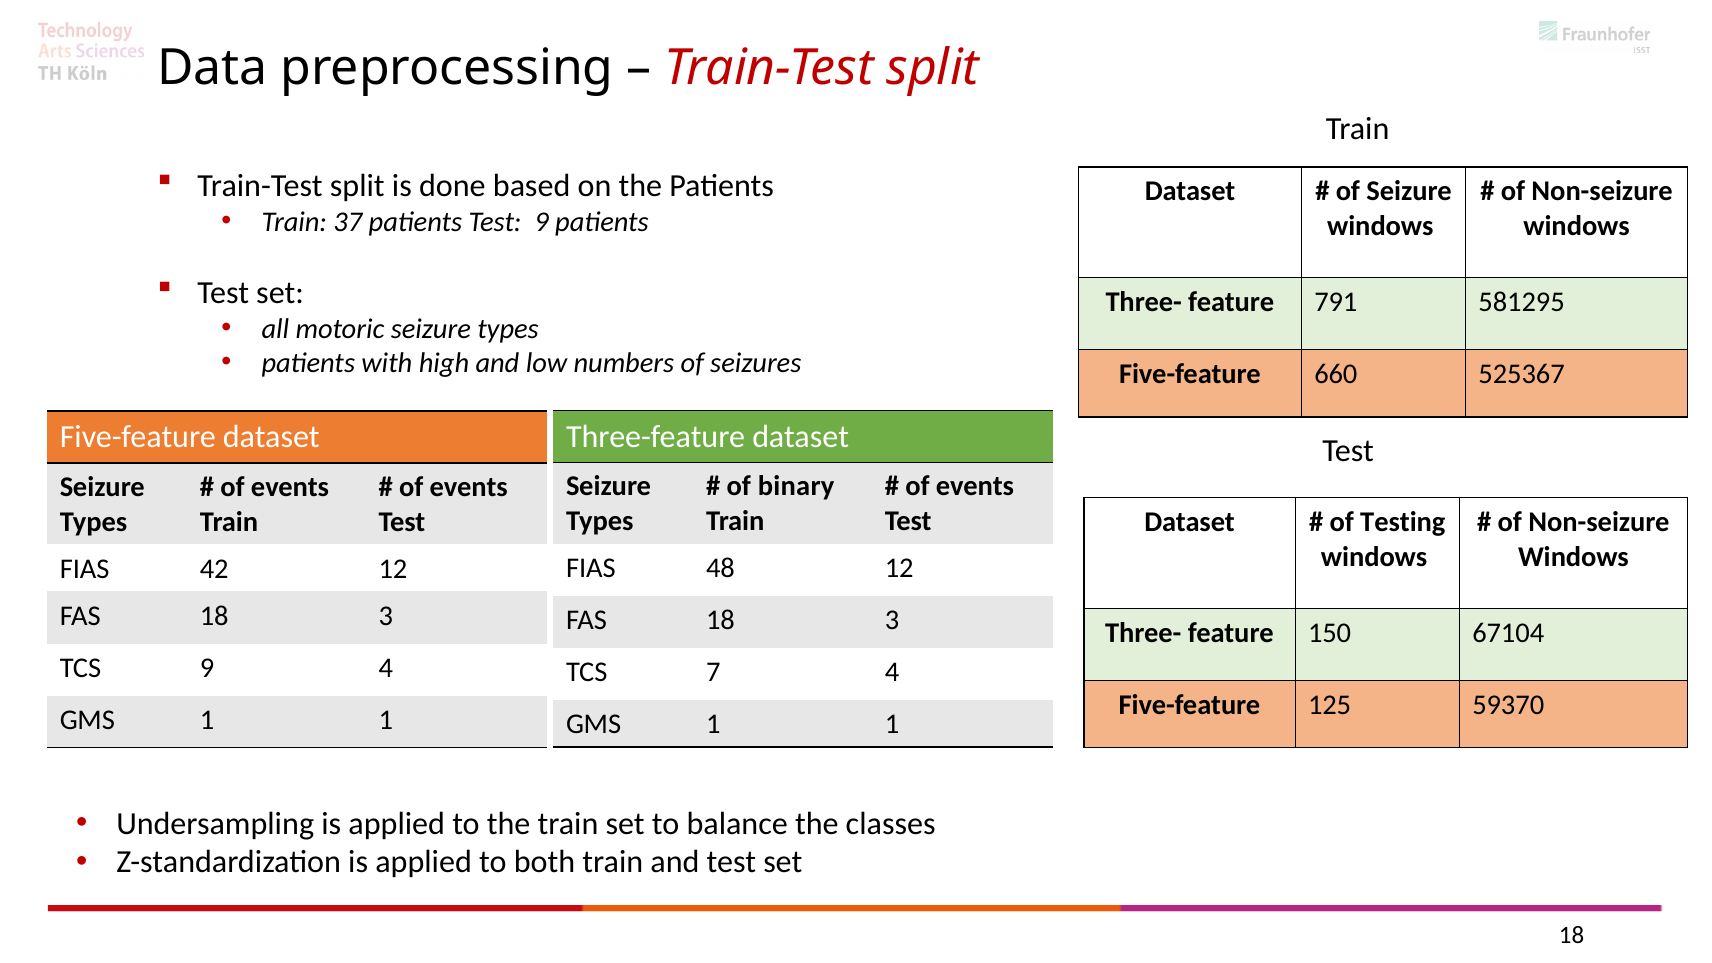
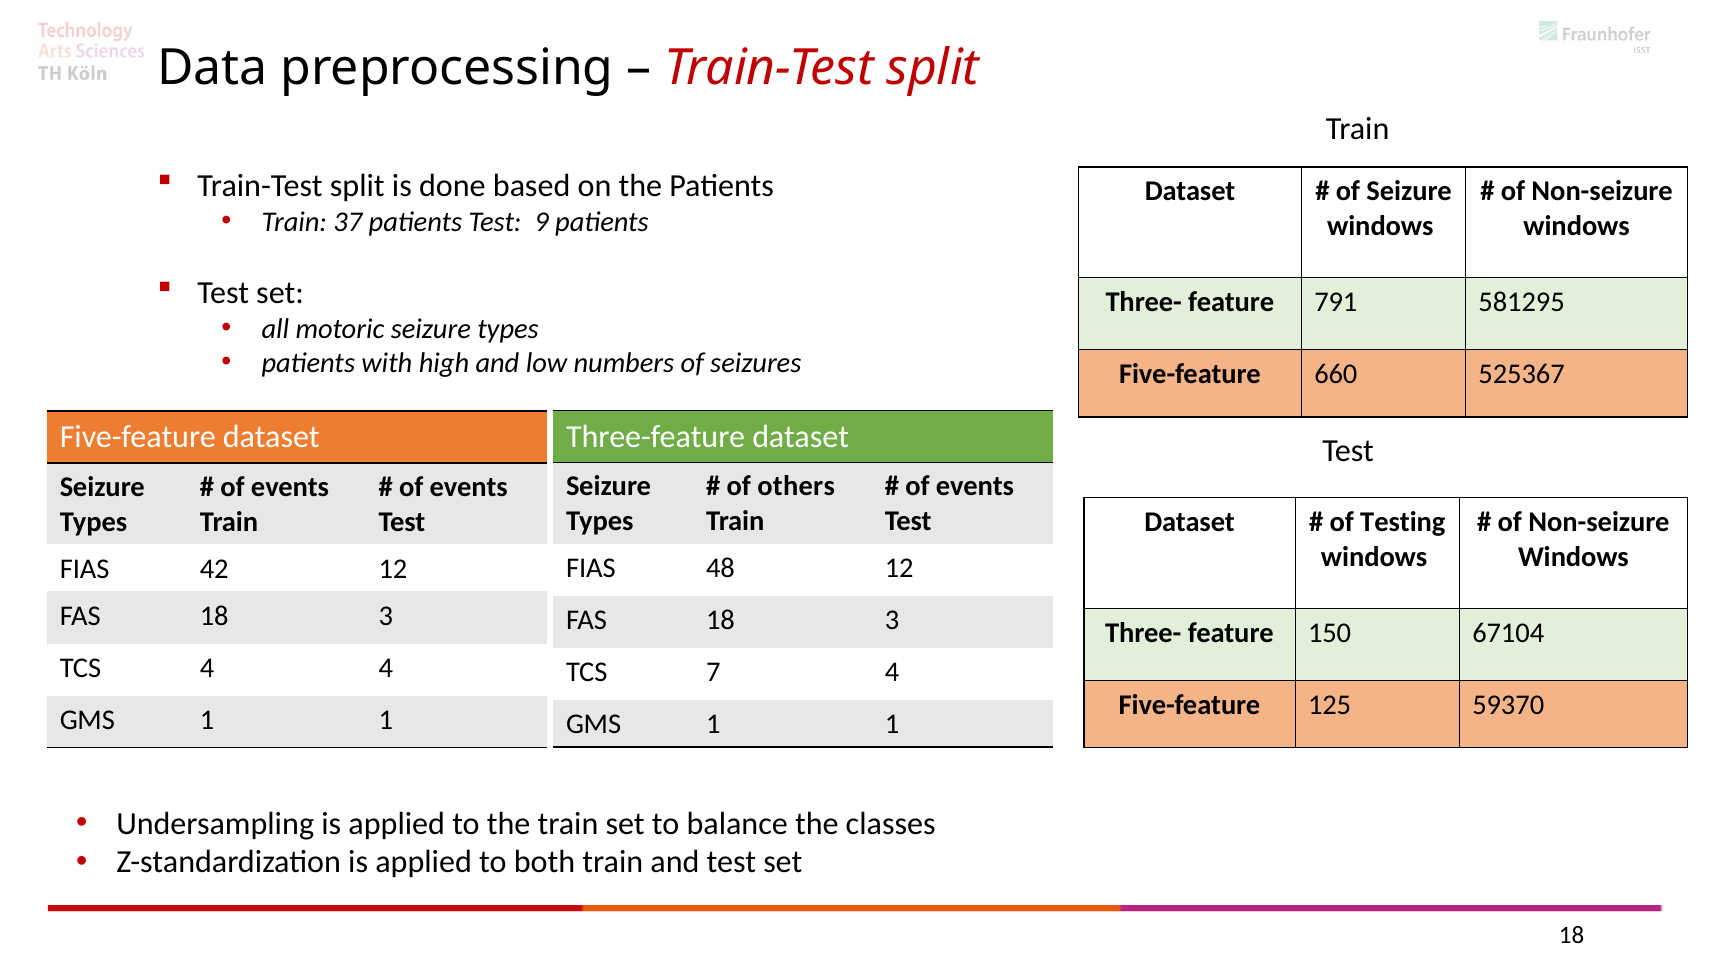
binary: binary -> others
TCS 9: 9 -> 4
